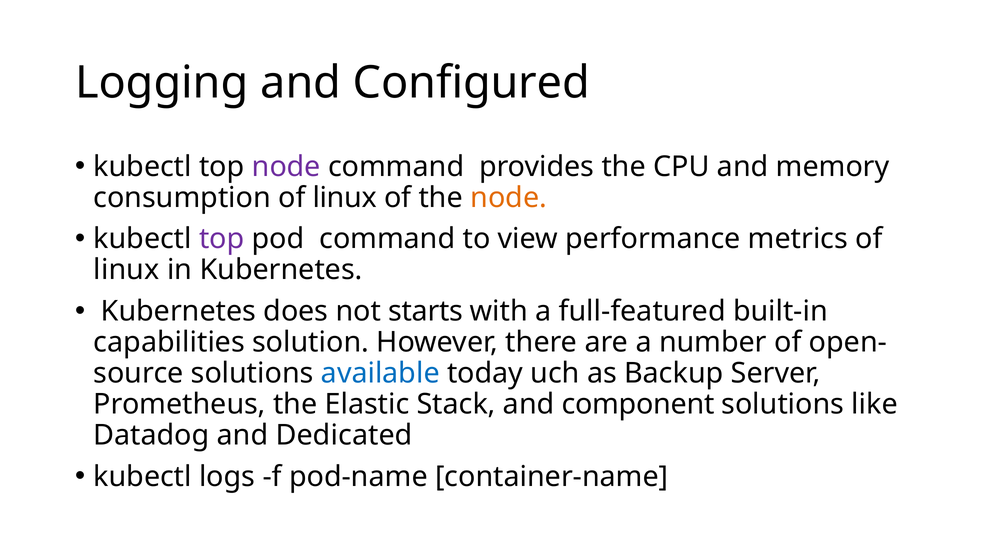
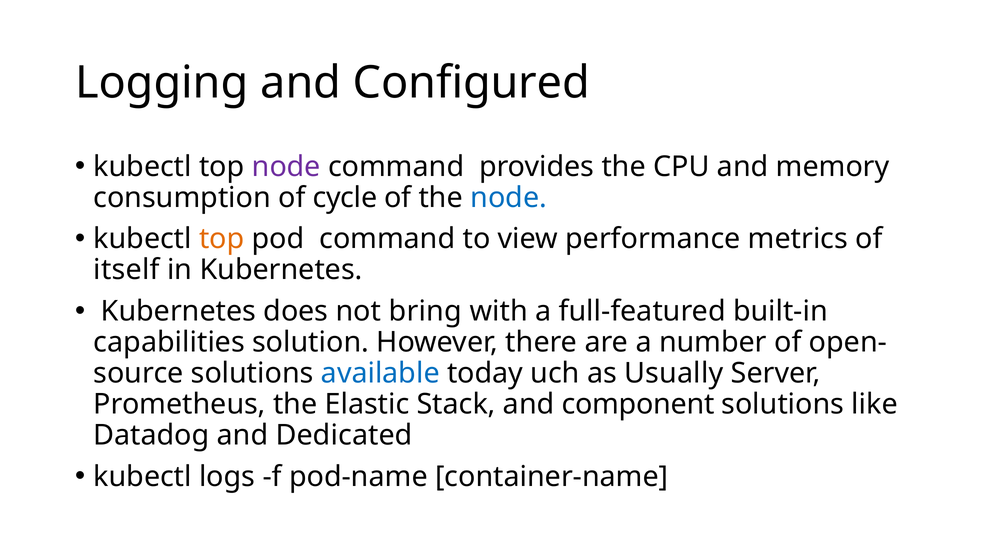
consumption of linux: linux -> cycle
node at (509, 197) colour: orange -> blue
top at (222, 239) colour: purple -> orange
linux at (127, 270): linux -> itself
starts: starts -> bring
Backup: Backup -> Usually
